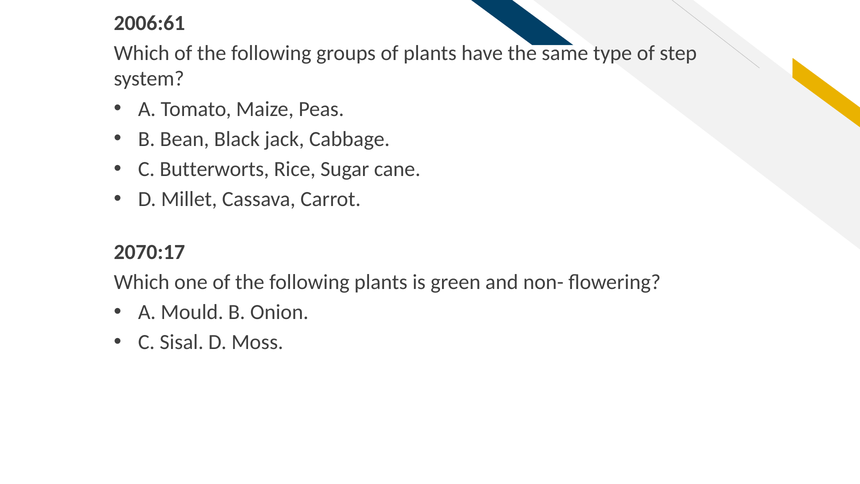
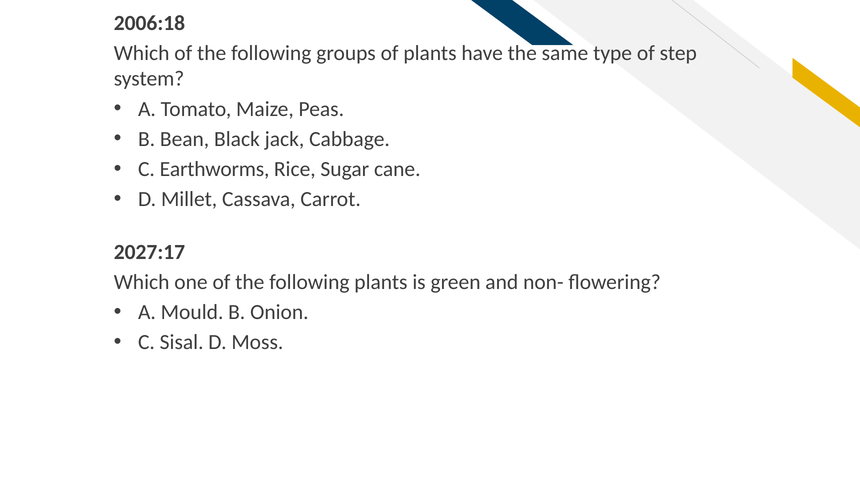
2006:61: 2006:61 -> 2006:18
Butterworts: Butterworts -> Earthworms
2070:17: 2070:17 -> 2027:17
